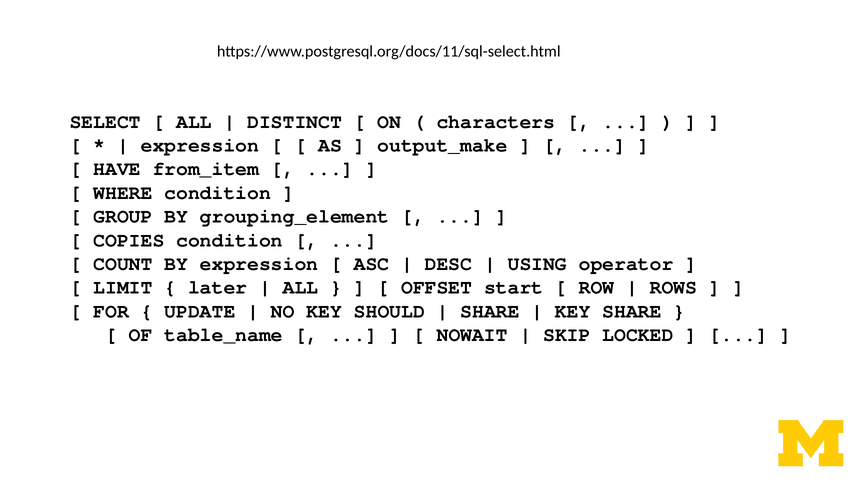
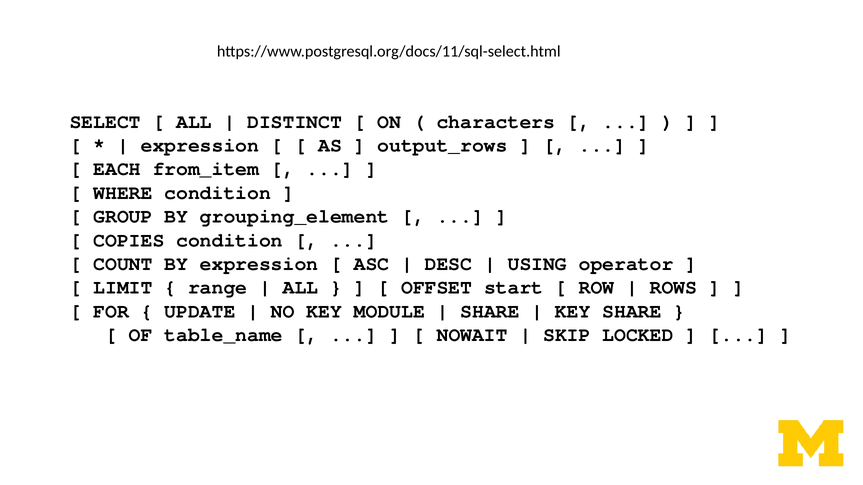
output_make: output_make -> output_rows
HAVE: HAVE -> EACH
later: later -> range
SHOULD: SHOULD -> MODULE
